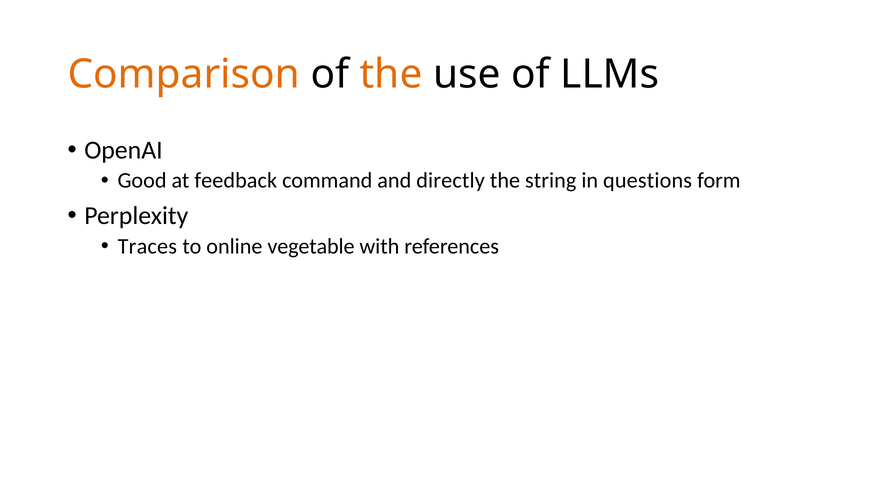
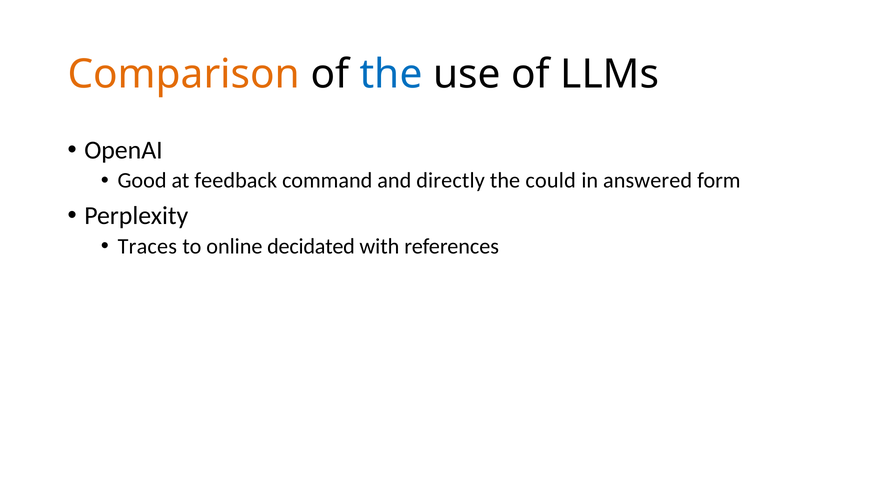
the at (391, 75) colour: orange -> blue
string: string -> could
questions: questions -> answered
vegetable: vegetable -> decidated
